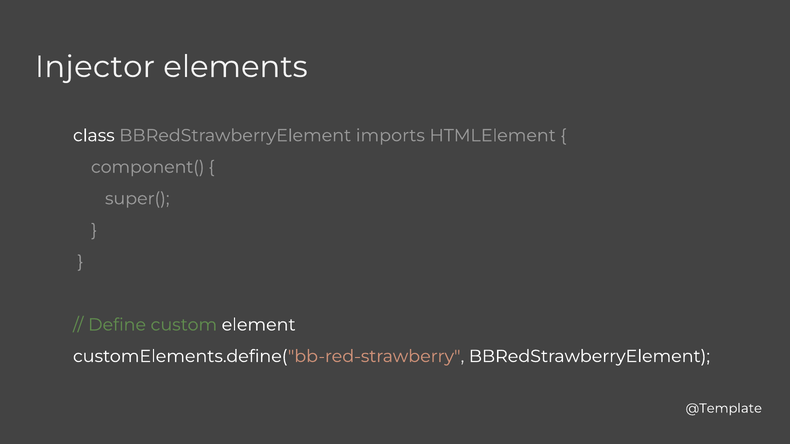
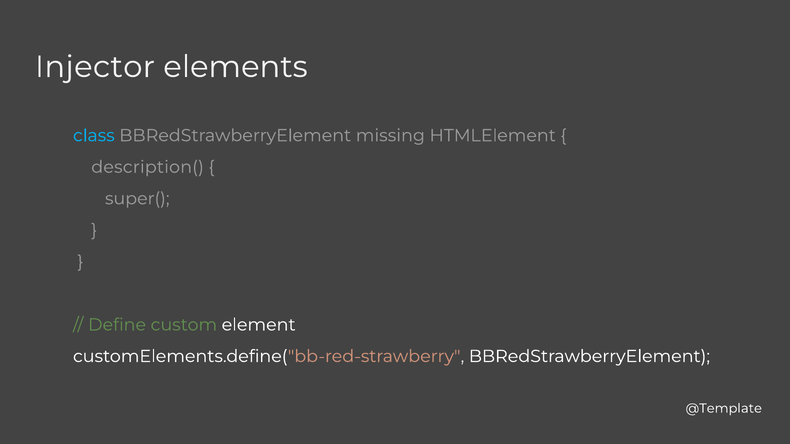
class colour: white -> light blue
imports: imports -> missing
component(: component( -> description(
